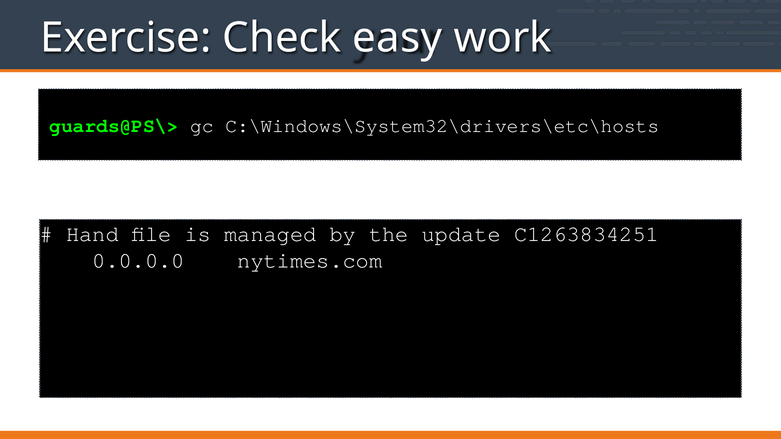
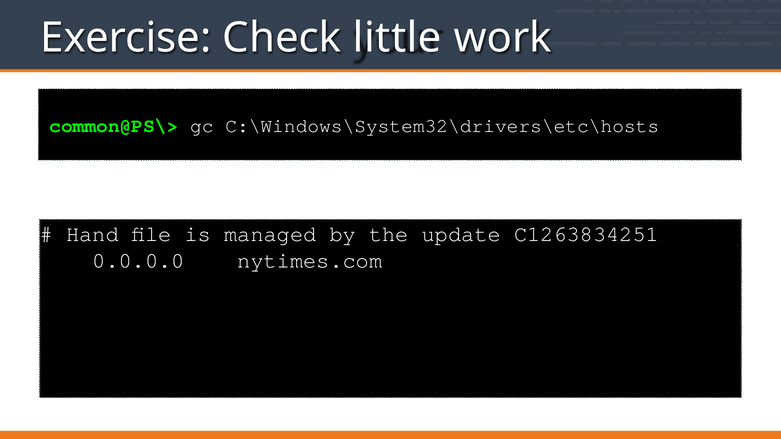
easy: easy -> little
guards@PS\>: guards@PS\> -> common@PS\>
